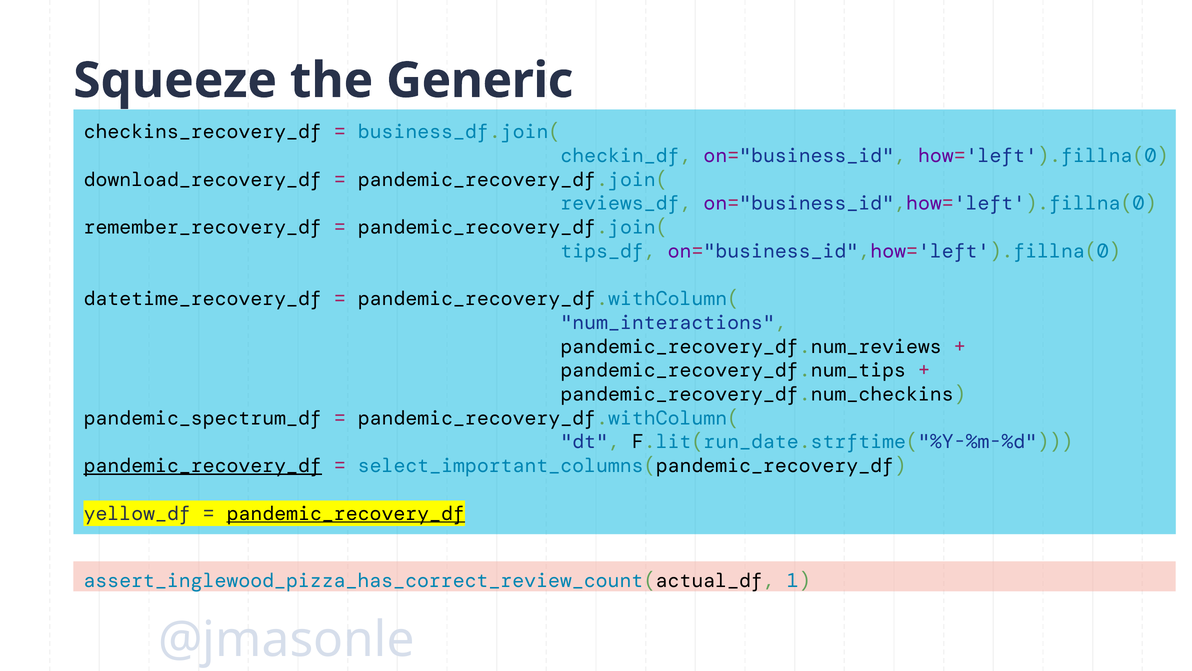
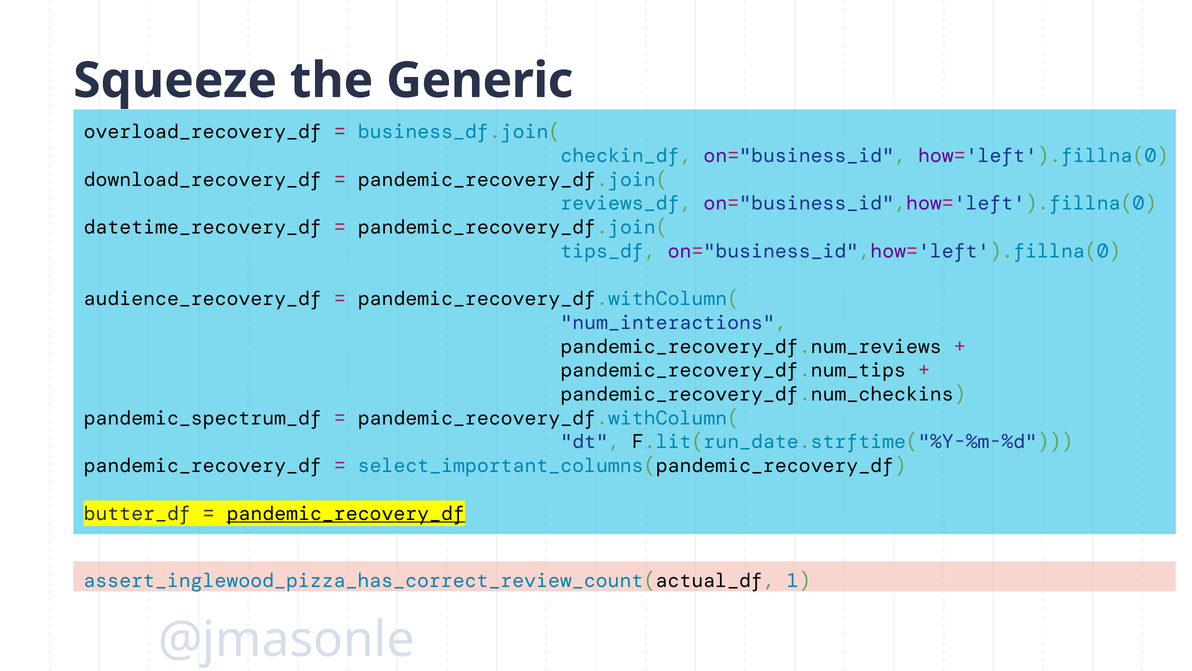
checkins_recovery_df: checkins_recovery_df -> overload_recovery_df
remember_recovery_df: remember_recovery_df -> datetime_recovery_df
datetime_recovery_df: datetime_recovery_df -> audience_recovery_df
pandemic_recovery_df at (203, 465) underline: present -> none
yellow_df: yellow_df -> butter_df
